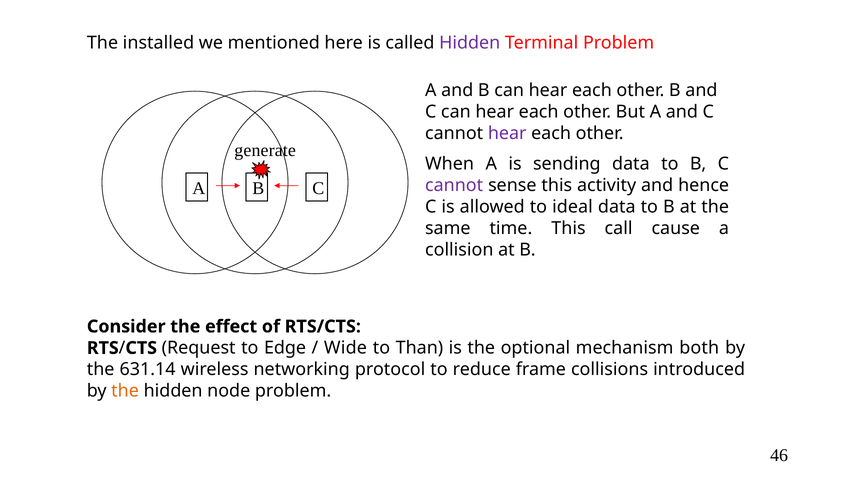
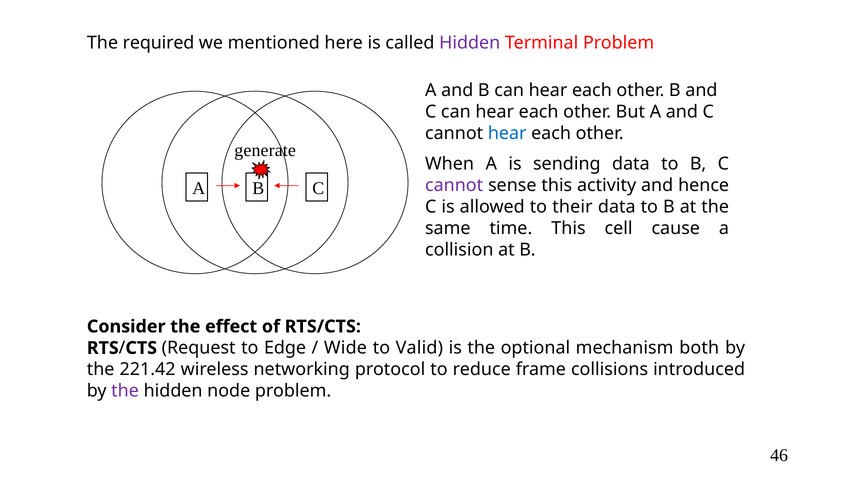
installed: installed -> required
hear at (507, 133) colour: purple -> blue
ideal: ideal -> their
call: call -> cell
Than: Than -> Valid
631.14: 631.14 -> 221.42
the at (125, 391) colour: orange -> purple
